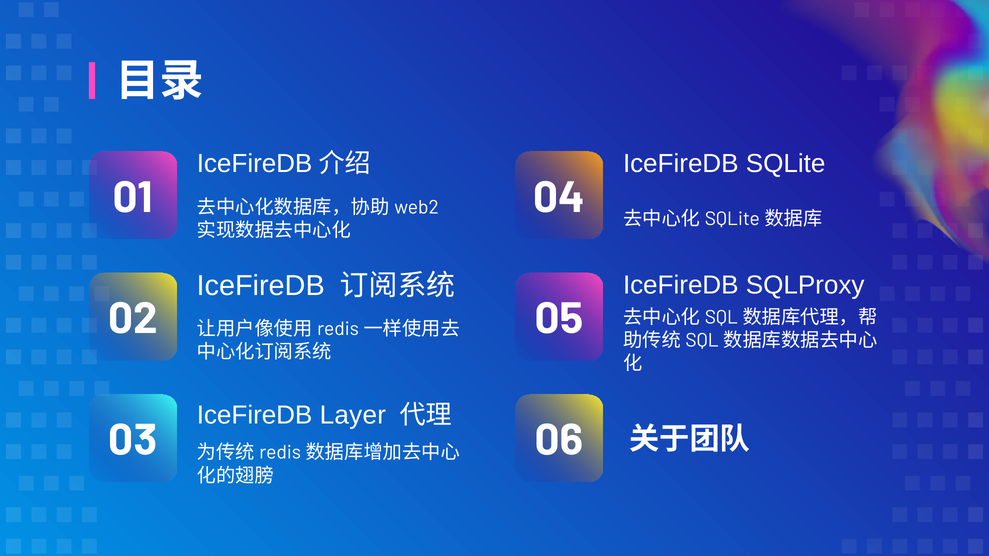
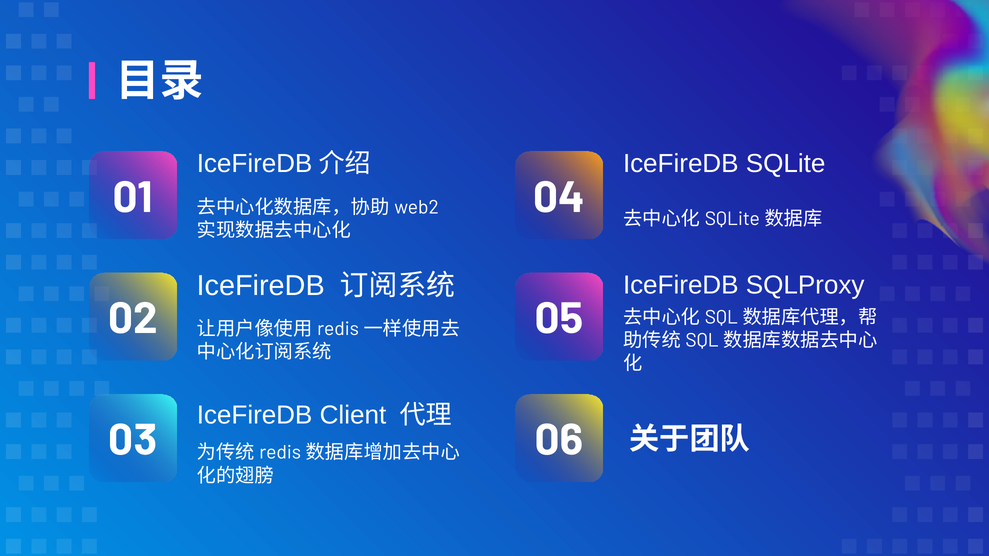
Layer: Layer -> Client
